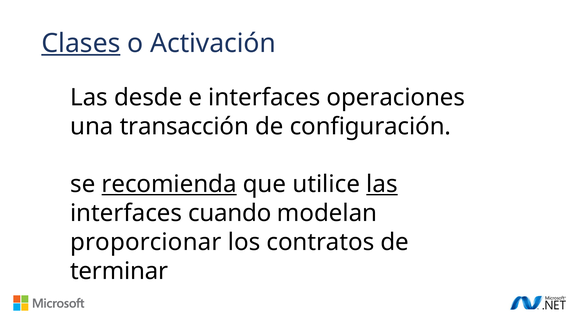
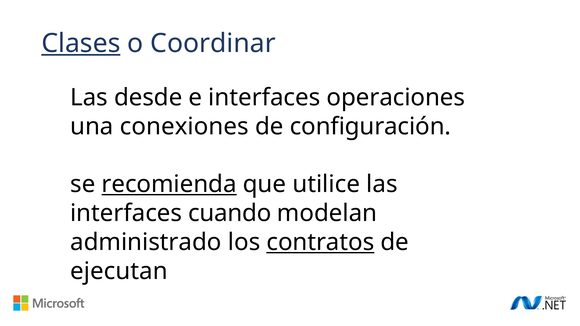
Activación: Activación -> Coordinar
transacción: transacción -> conexiones
las at (382, 184) underline: present -> none
proporcionar: proporcionar -> administrado
contratos underline: none -> present
terminar: terminar -> ejecutan
